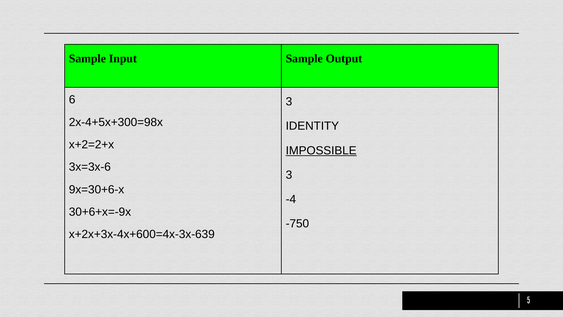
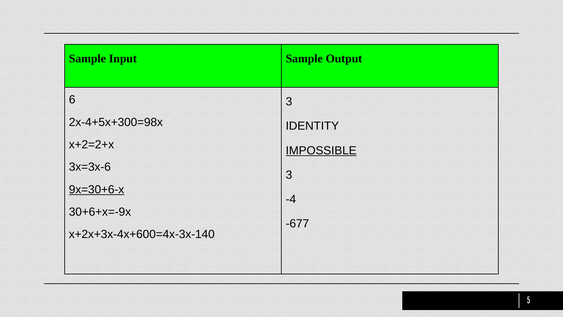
9x=30+6-x underline: none -> present
-750: -750 -> -677
x+2x+3x-4x+600=4x-3x-639: x+2x+3x-4x+600=4x-3x-639 -> x+2x+3x-4x+600=4x-3x-140
